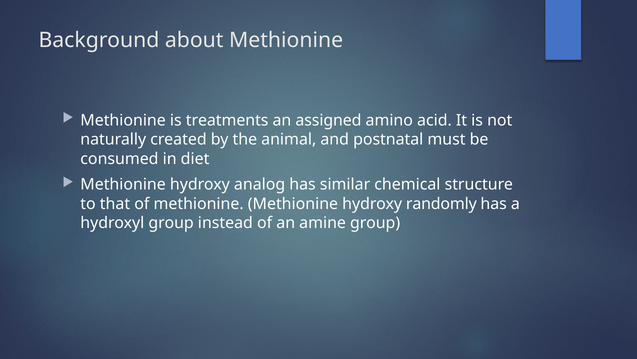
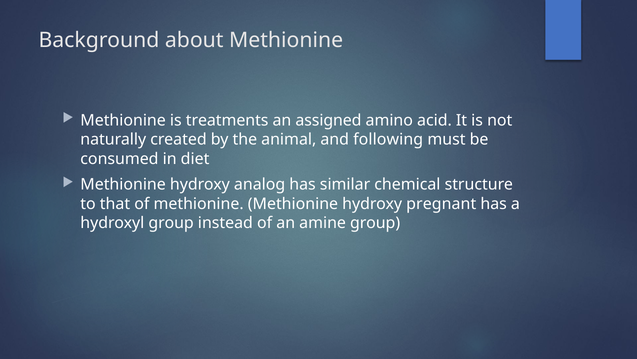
postnatal: postnatal -> following
randomly: randomly -> pregnant
